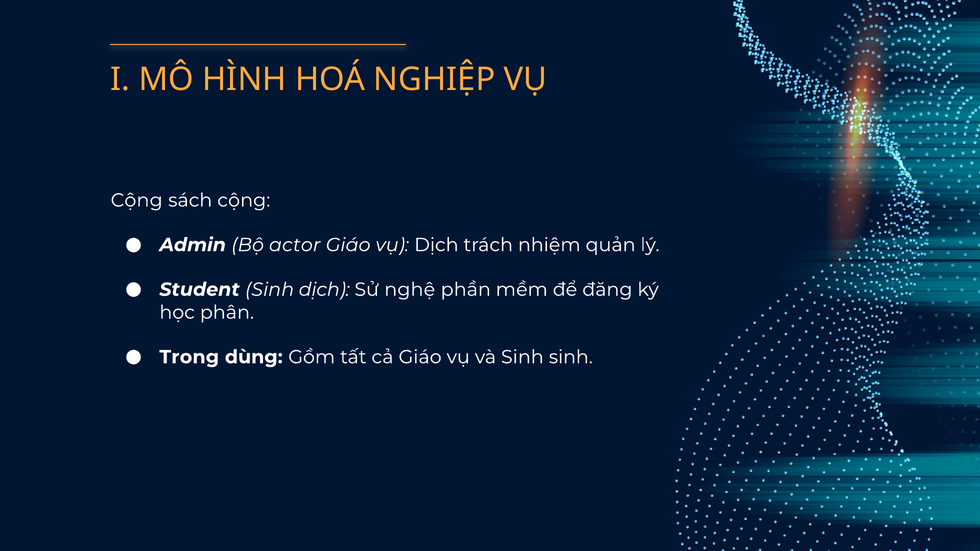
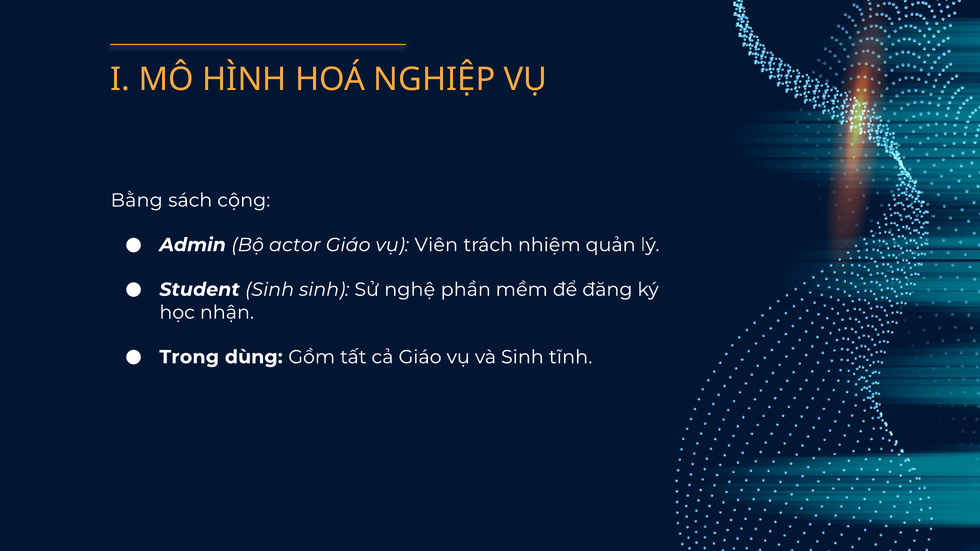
Cộng at (137, 200): Cộng -> Bằng
vụ Dịch: Dịch -> Viên
Sinh dịch: dịch -> sinh
phân: phân -> nhận
Sinh sinh: sinh -> tĩnh
